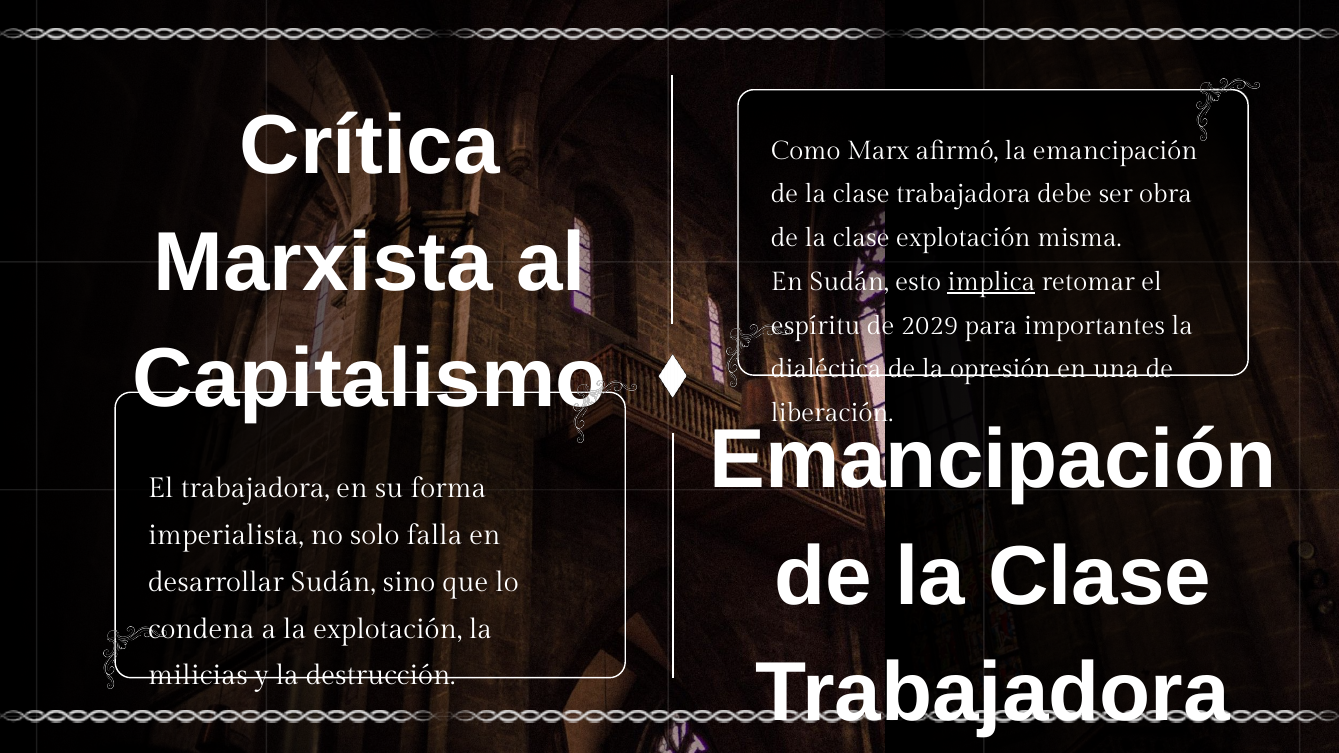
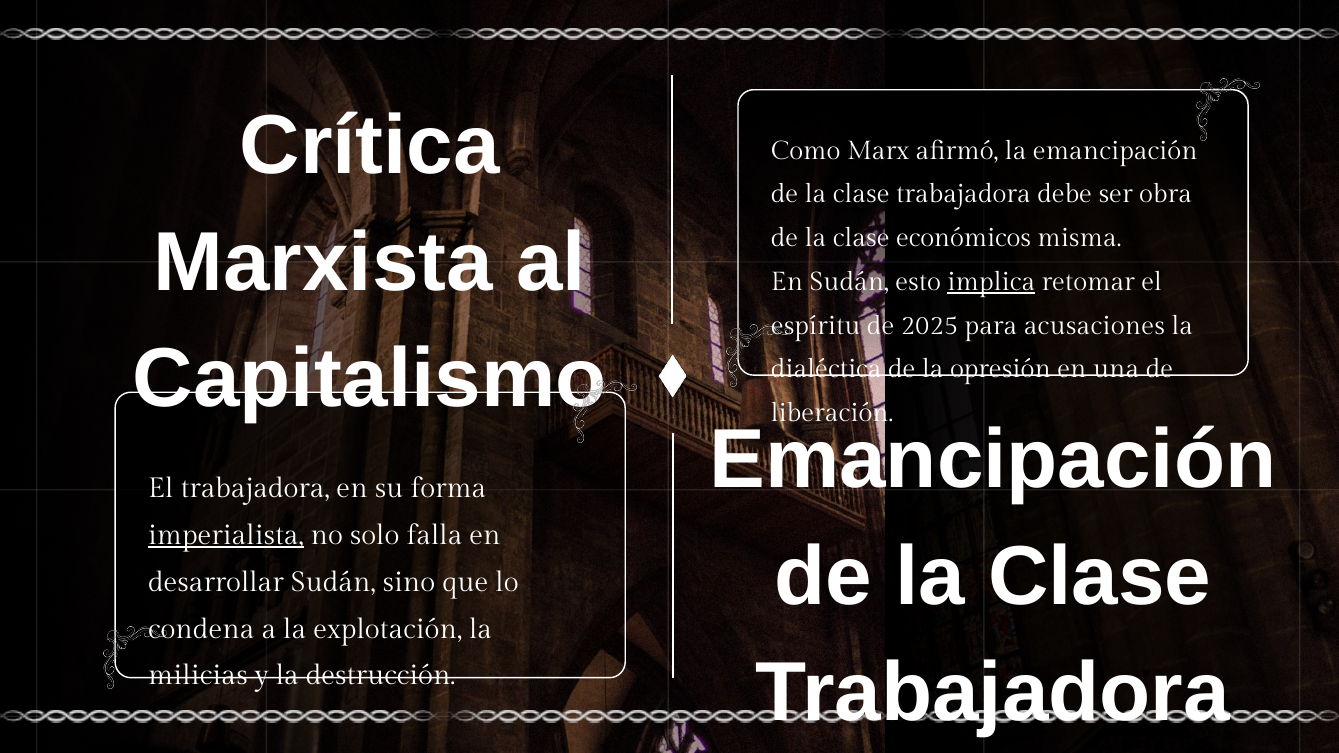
clase explotación: explotación -> económicos
2029: 2029 -> 2025
importantes: importantes -> acusaciones
imperialista underline: none -> present
